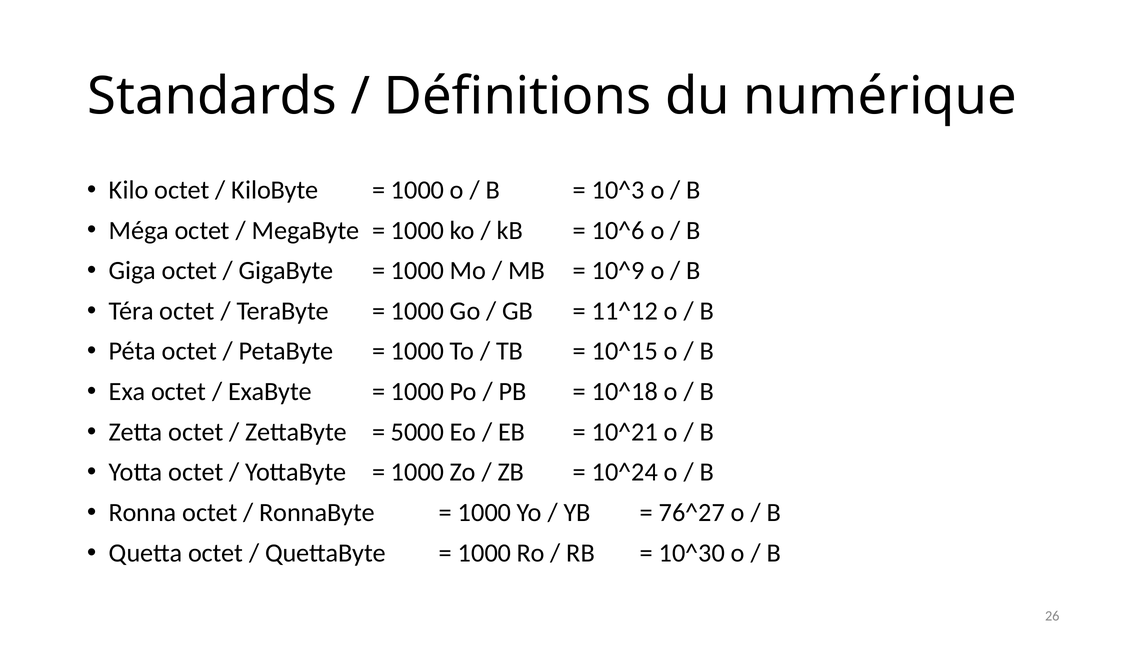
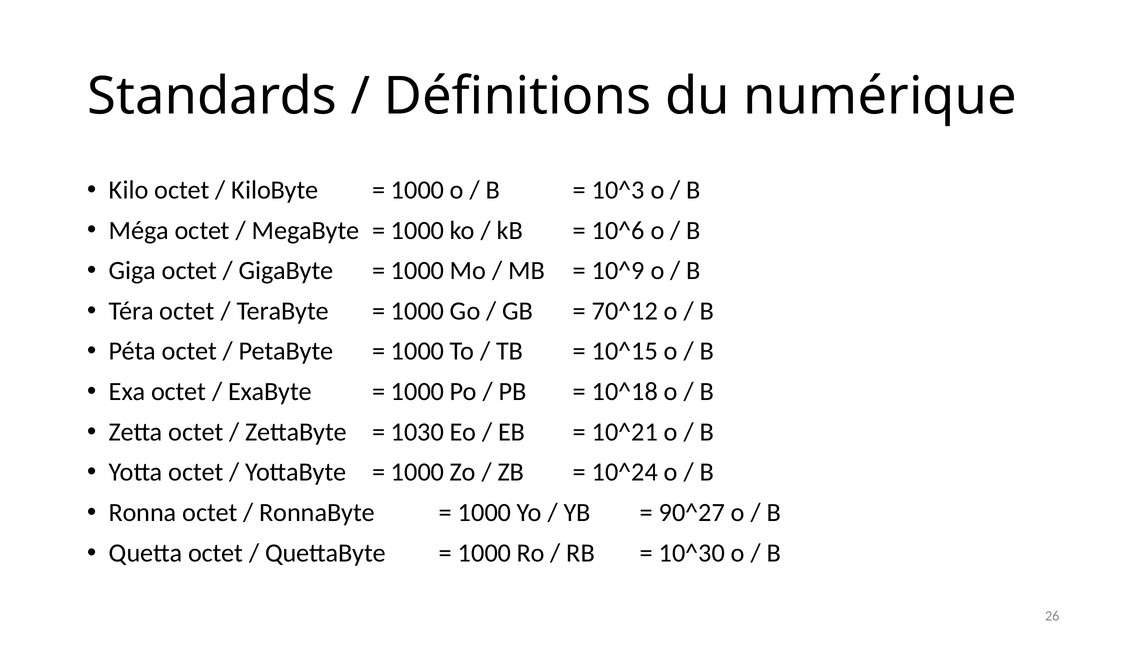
11^12: 11^12 -> 70^12
5000: 5000 -> 1030
76^27: 76^27 -> 90^27
